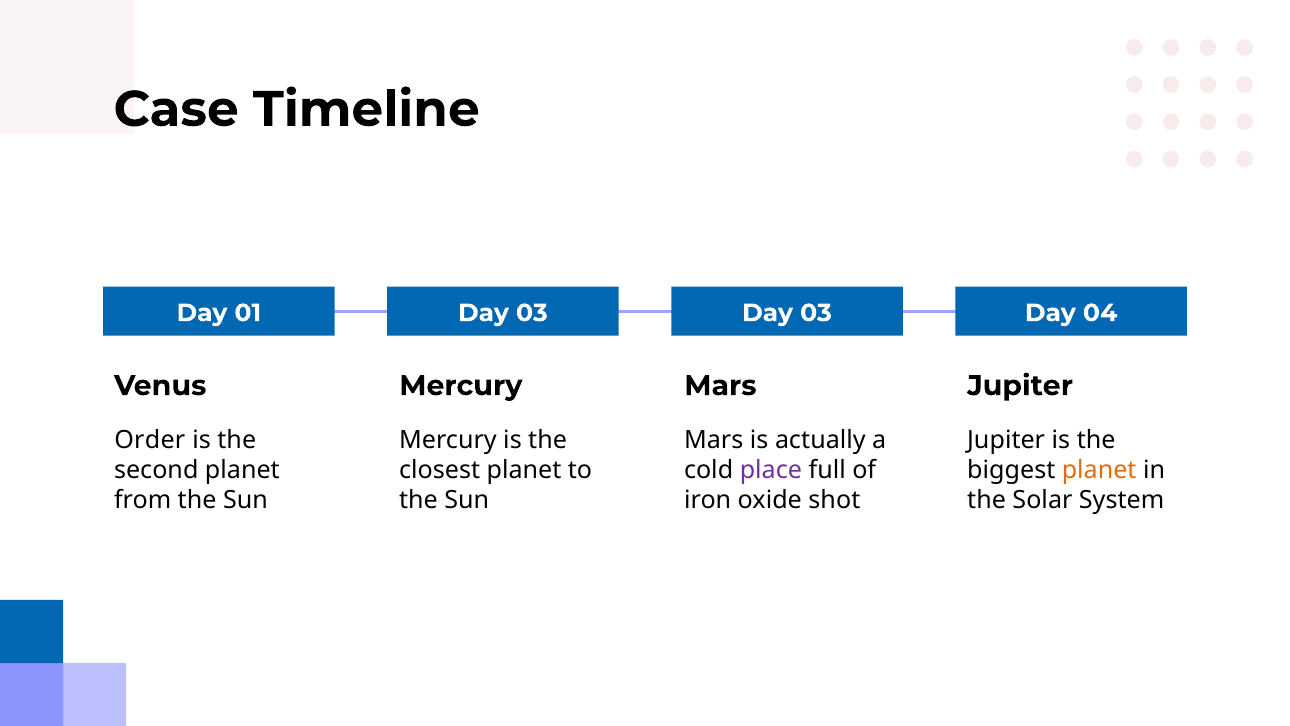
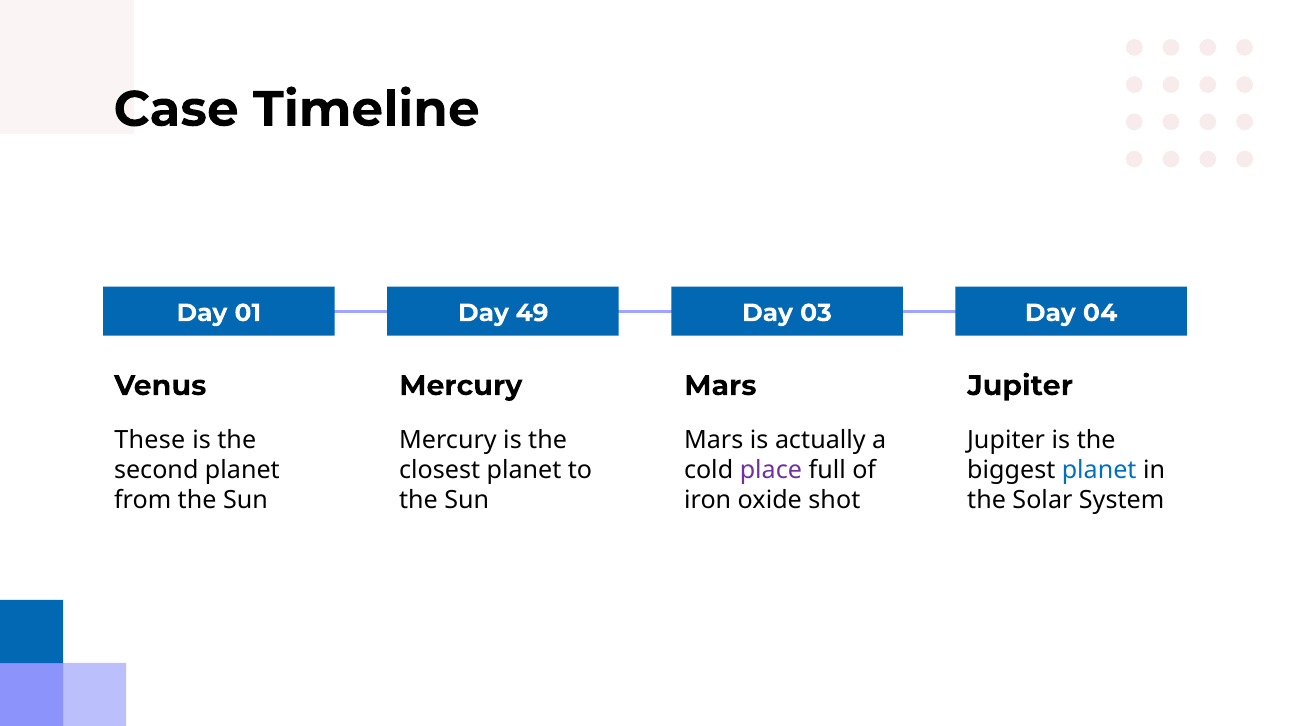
01 Day 03: 03 -> 49
Order: Order -> These
planet at (1099, 470) colour: orange -> blue
